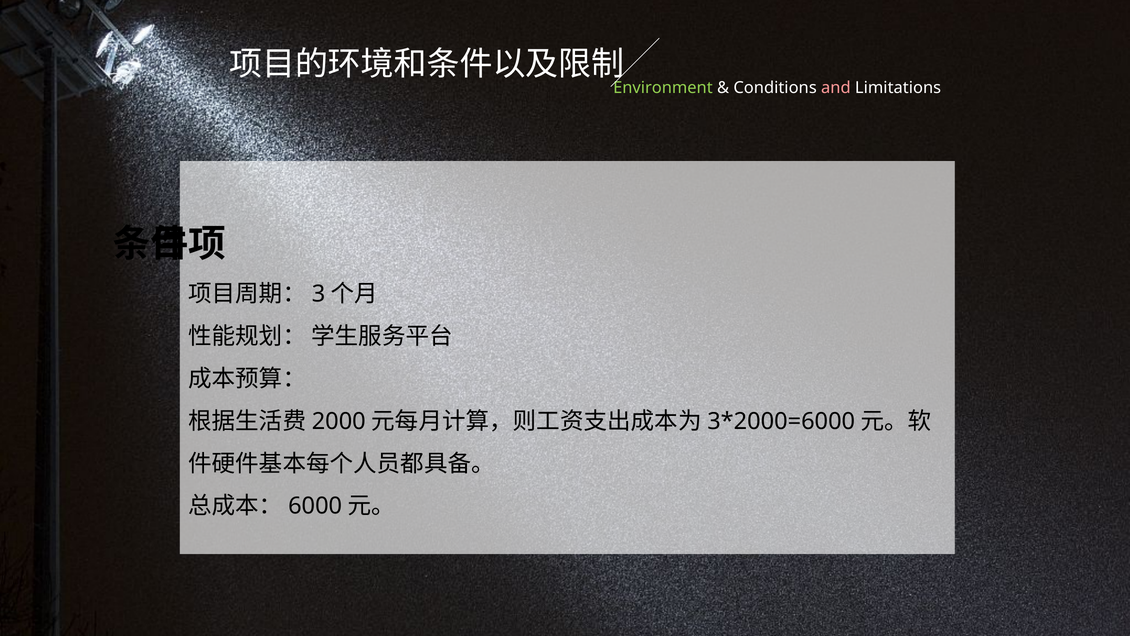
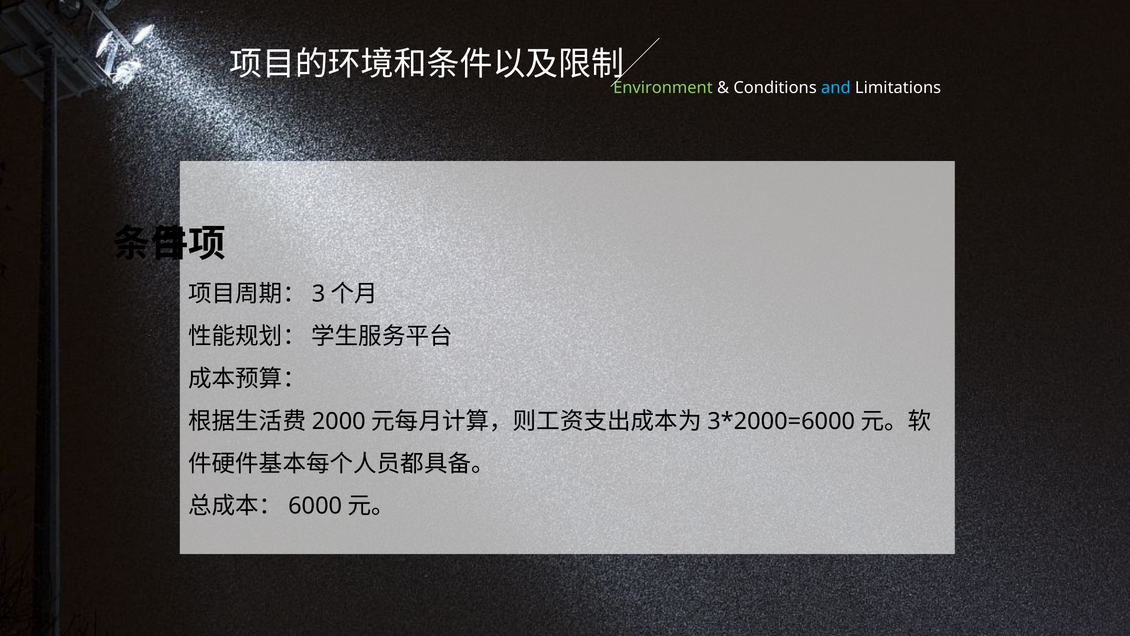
and colour: pink -> light blue
